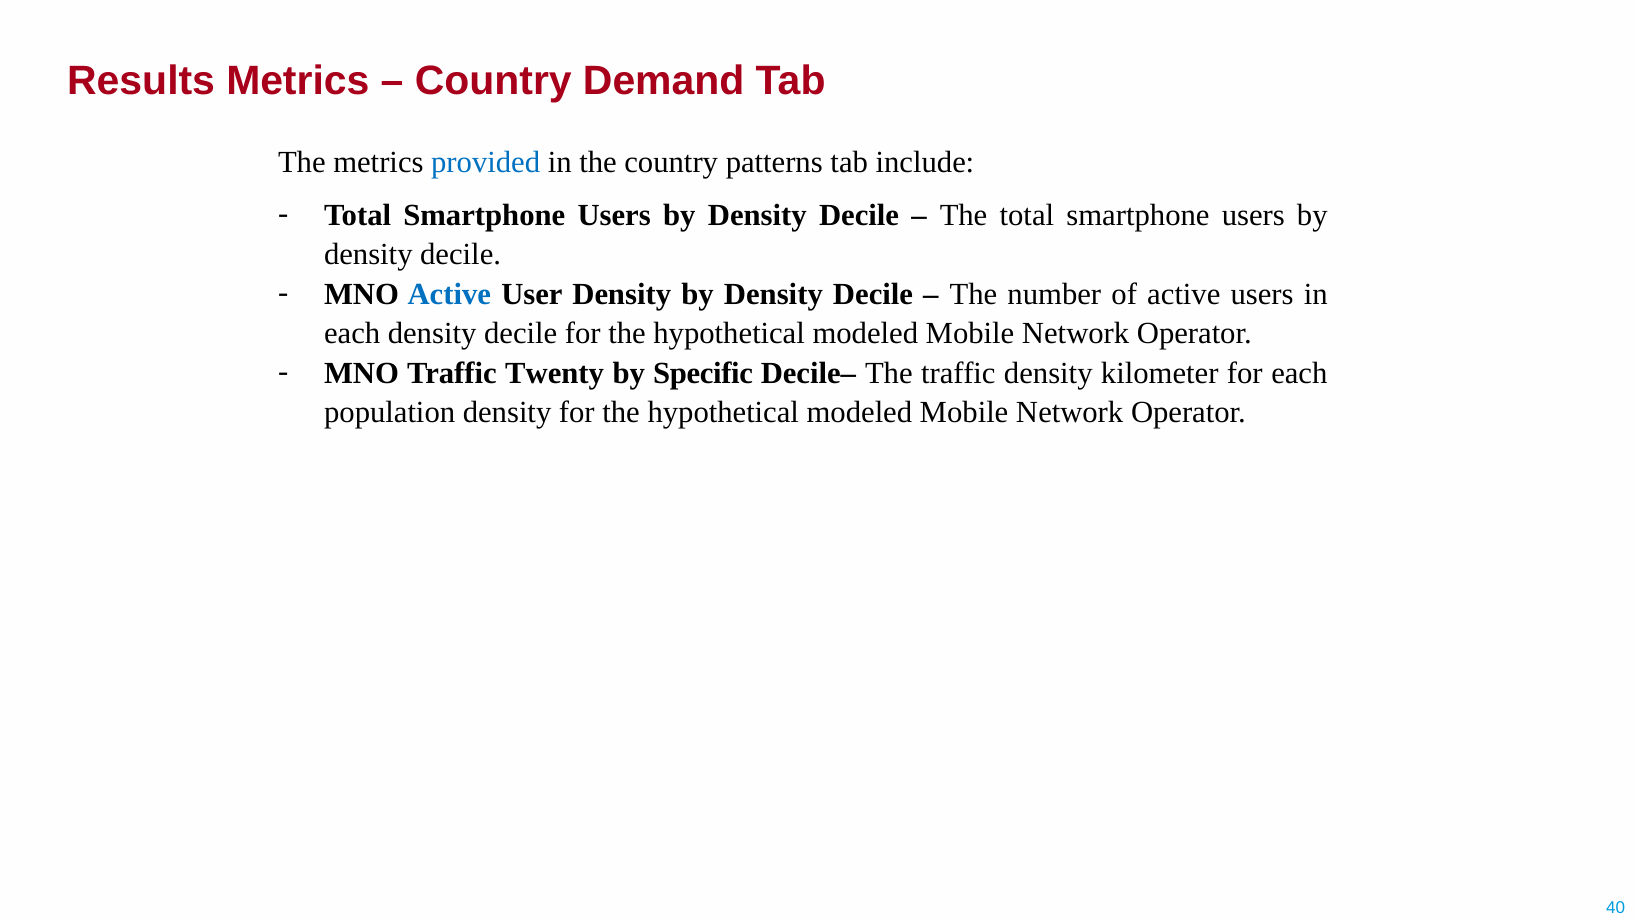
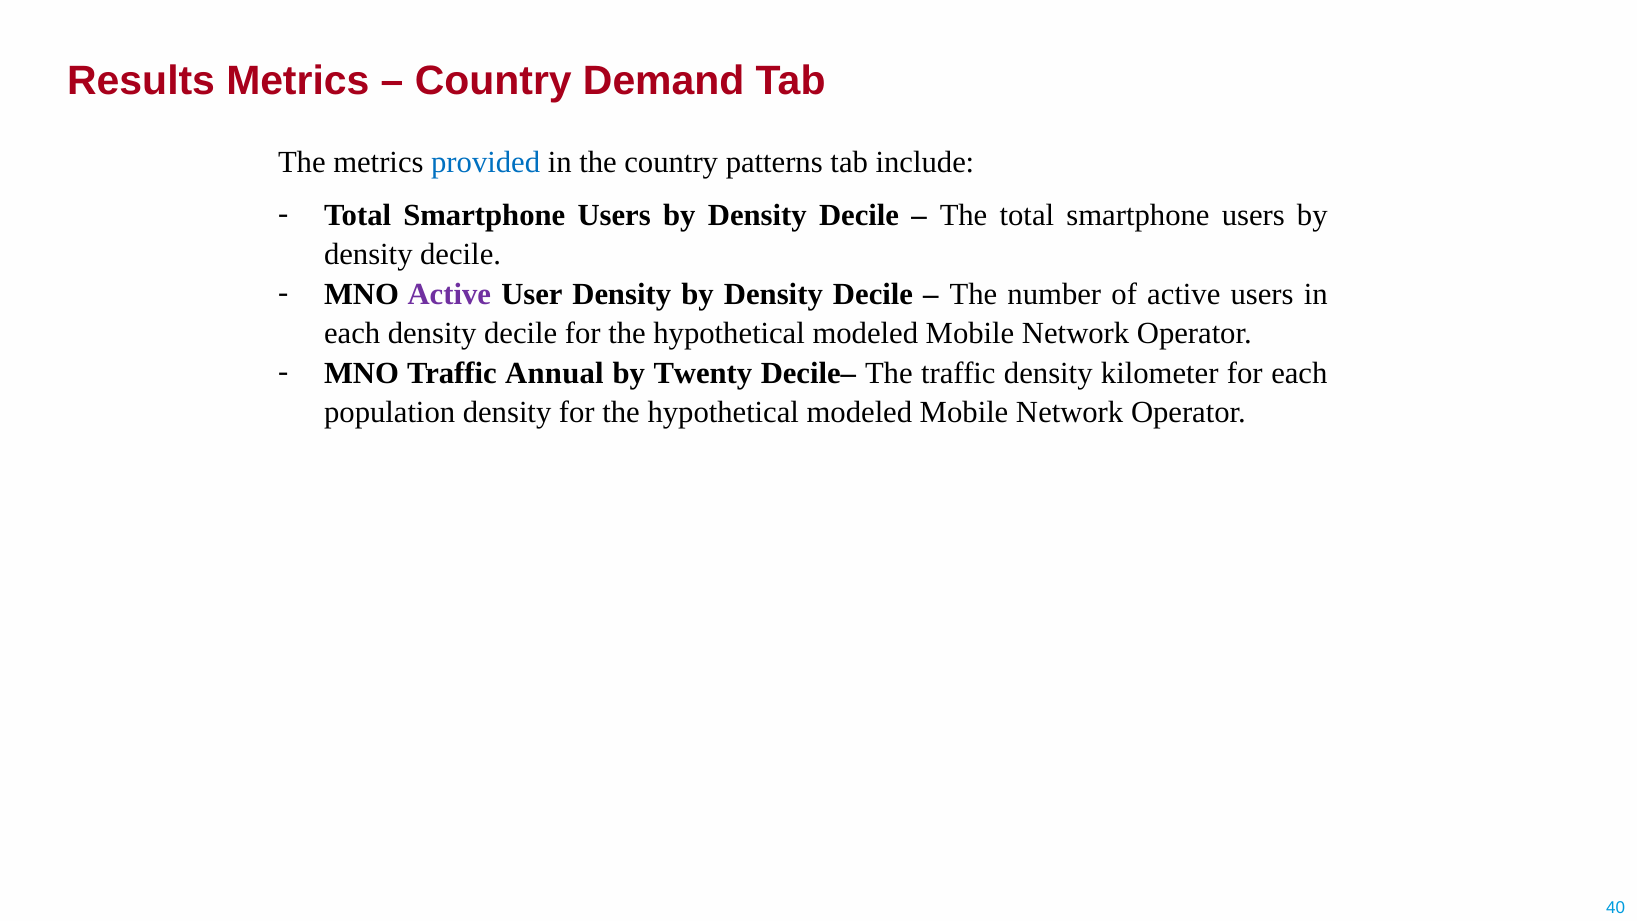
Active at (449, 294) colour: blue -> purple
Twenty: Twenty -> Annual
Specific: Specific -> Twenty
